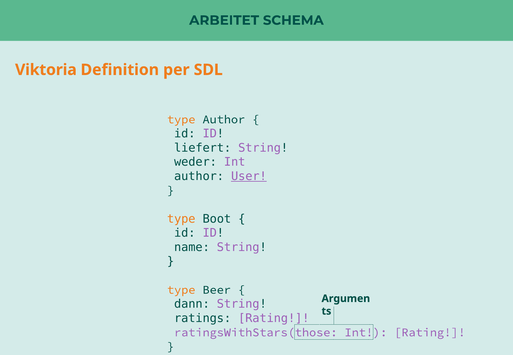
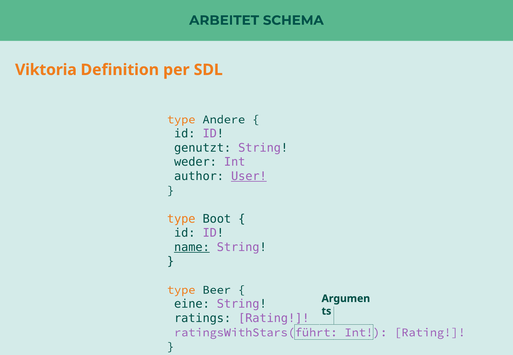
type Author: Author -> Andere
liefert: liefert -> genutzt
name underline: none -> present
dann: dann -> eine
ratingsWithStars(those: ratingsWithStars(those -> ratingsWithStars(führt
